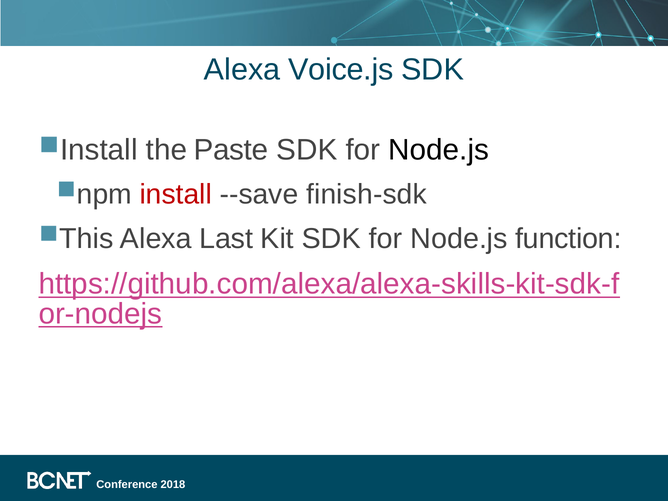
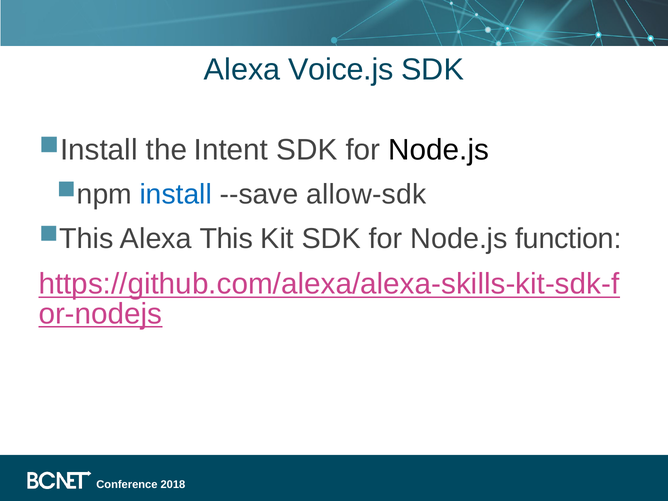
Paste: Paste -> Intent
install colour: red -> blue
finish-sdk: finish-sdk -> allow-sdk
Last: Last -> This
